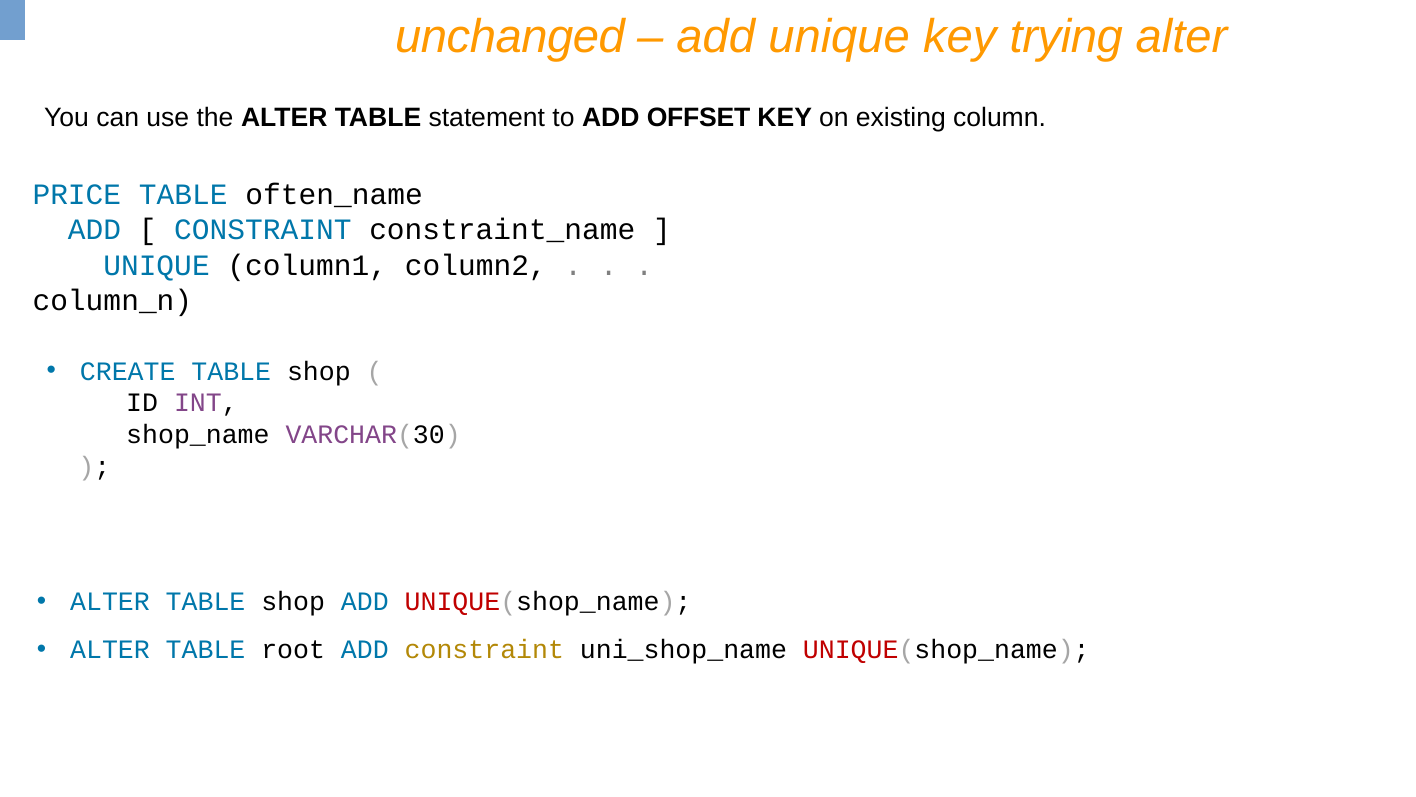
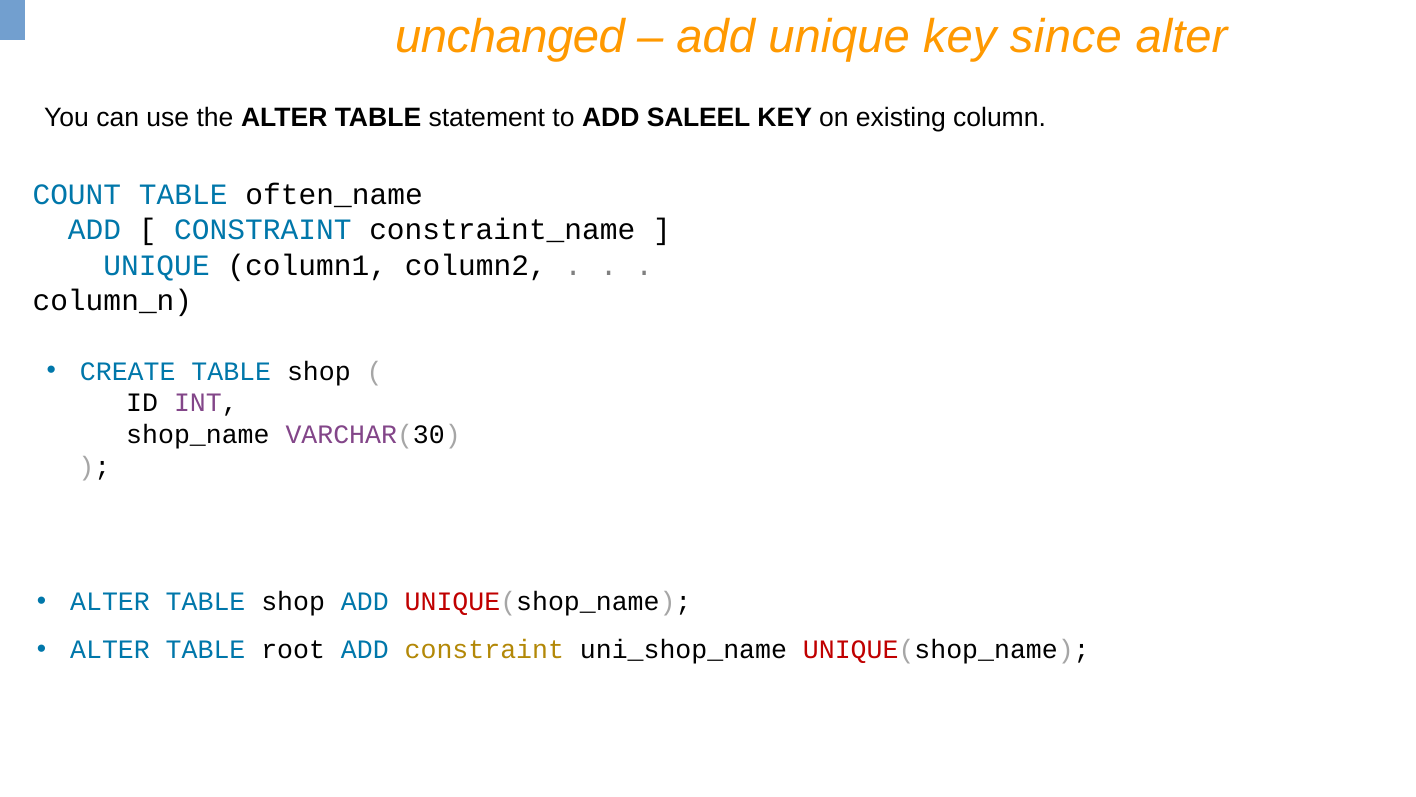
trying: trying -> since
OFFSET: OFFSET -> SALEEL
PRICE: PRICE -> COUNT
